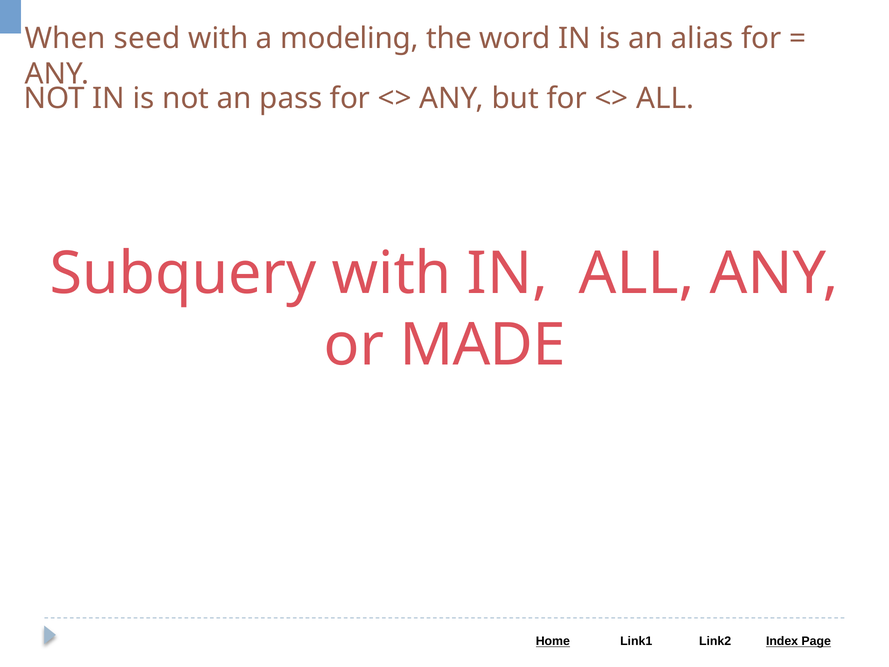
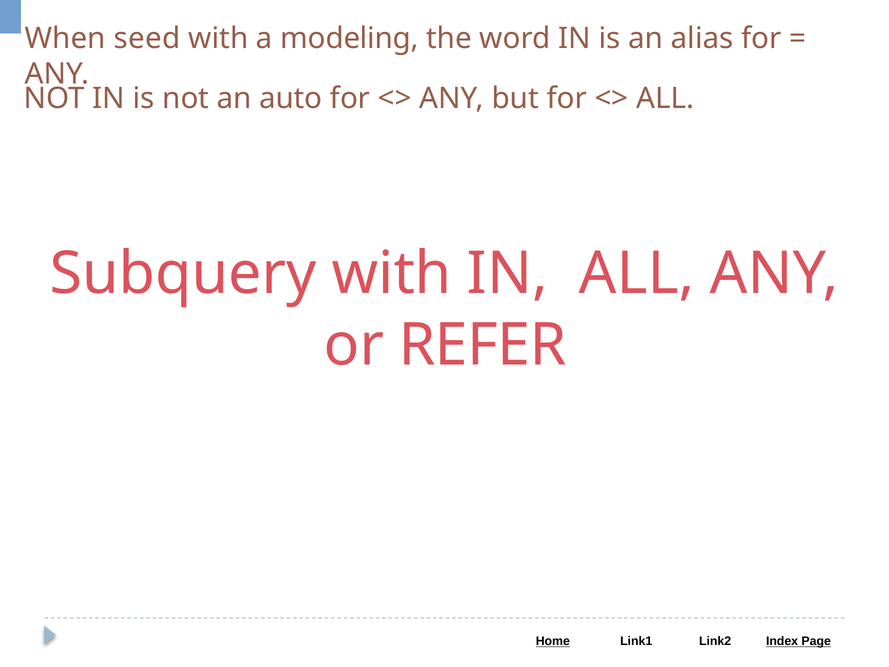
pass: pass -> auto
MADE: MADE -> REFER
